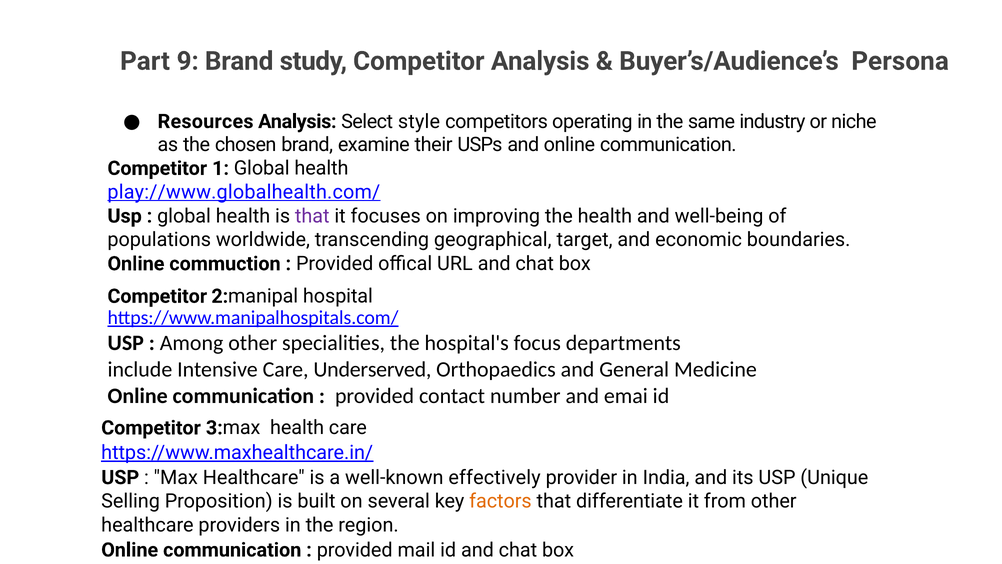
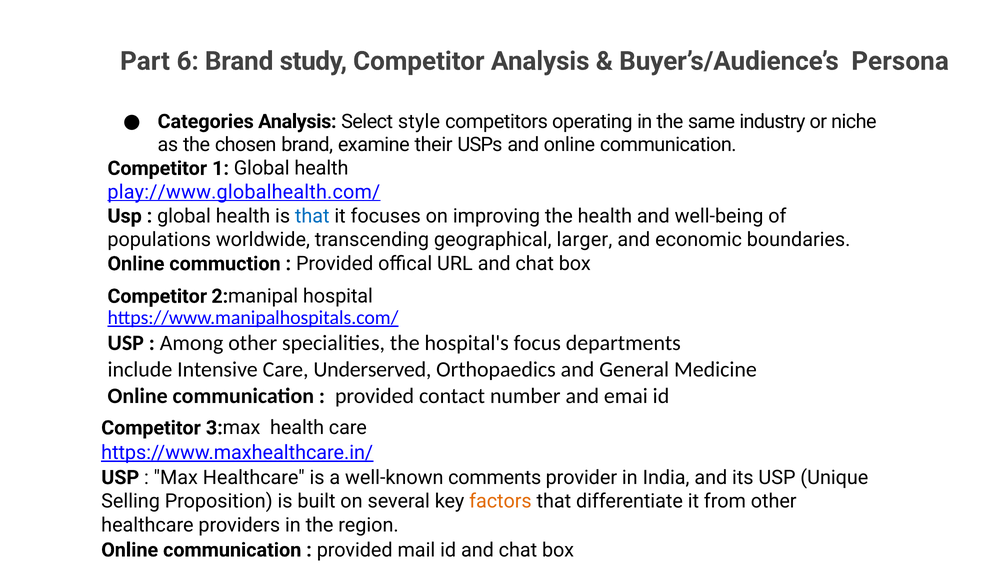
9: 9 -> 6
Resources: Resources -> Categories
that at (312, 216) colour: purple -> blue
target: target -> larger
effectively: effectively -> comments
